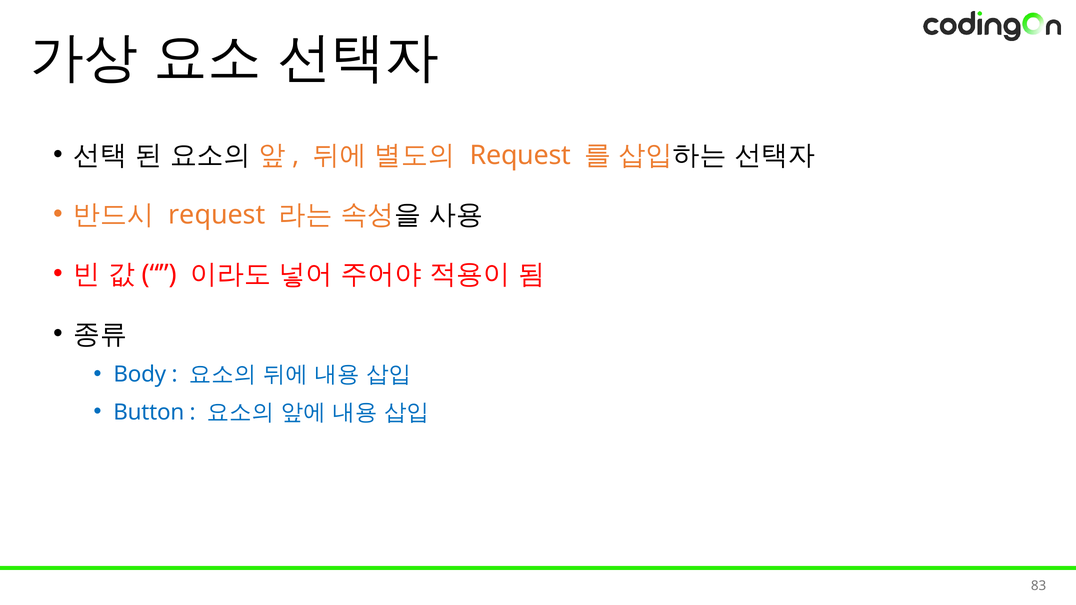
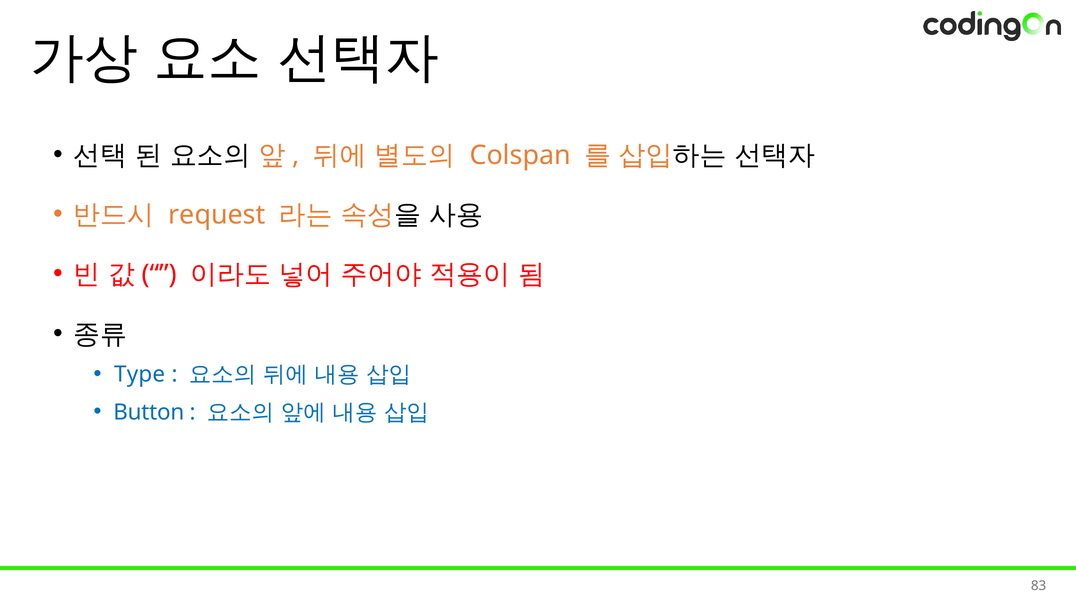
Request at (520, 155): Request -> Colspan
Body: Body -> Type
